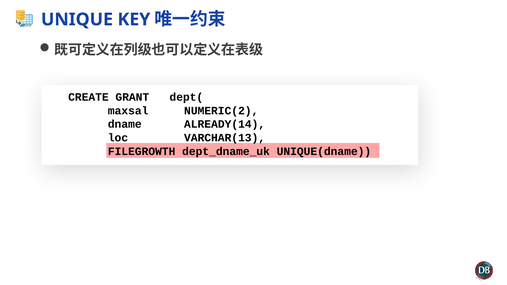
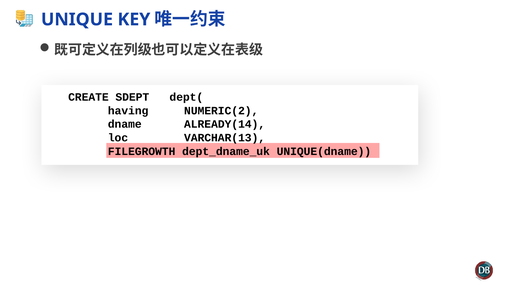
GRANT: GRANT -> SDEPT
maxsal: maxsal -> having
